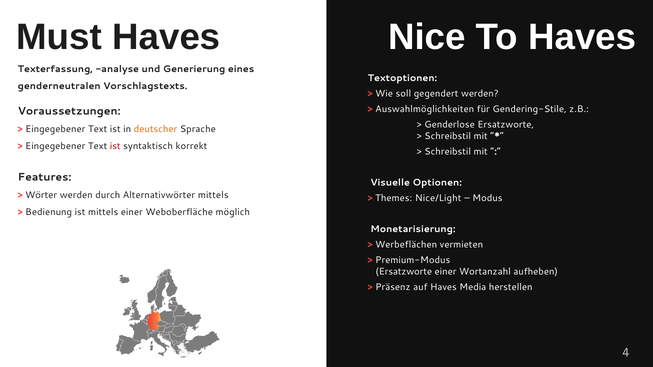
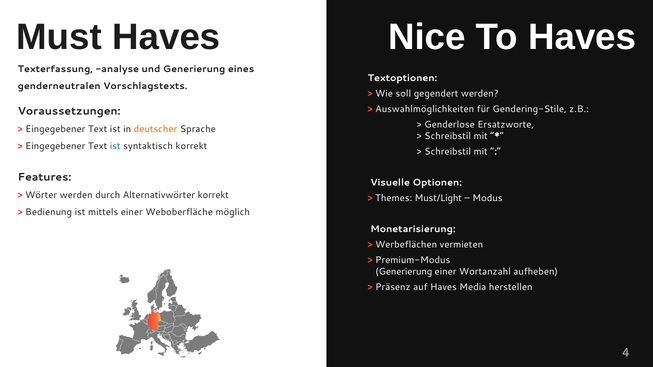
ist at (115, 146) colour: red -> blue
Alternativwörter mittels: mittels -> korrekt
Nice/Light: Nice/Light -> Must/Light
Ersatzworte at (404, 272): Ersatzworte -> Generierung
